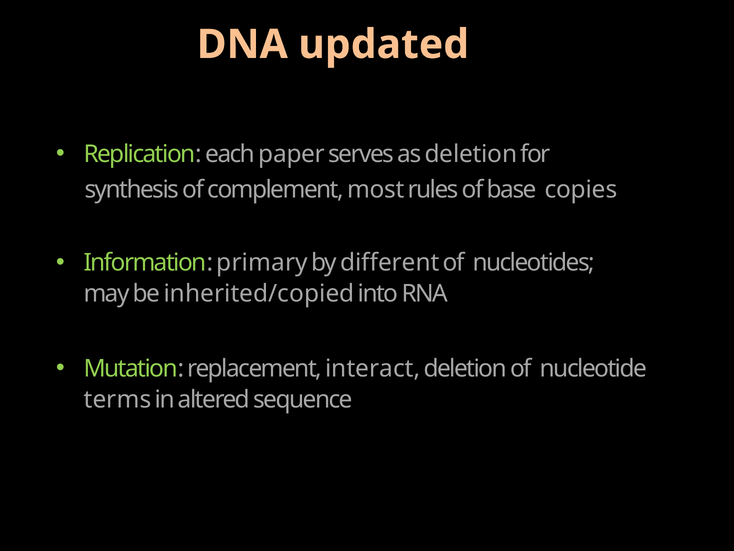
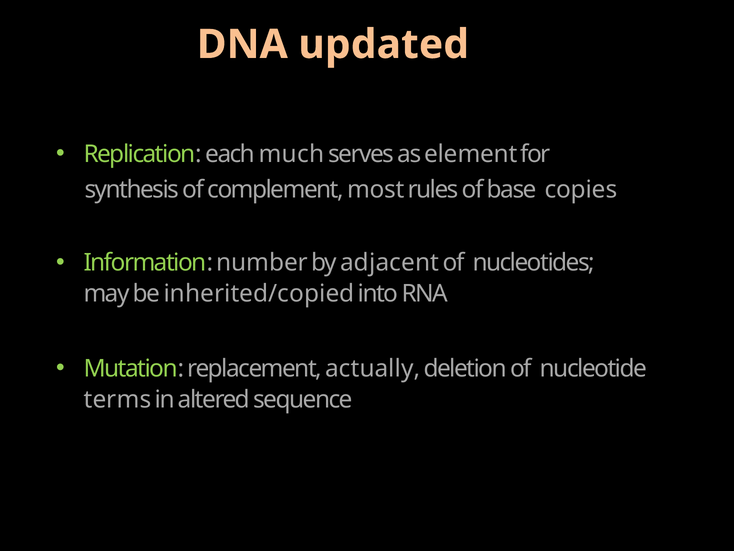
paper: paper -> much
as deletion: deletion -> element
primary: primary -> number
different: different -> adjacent
interact: interact -> actually
